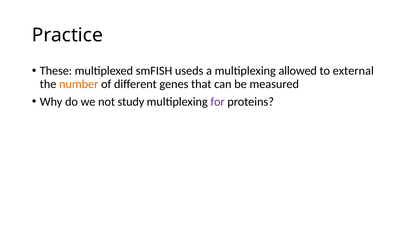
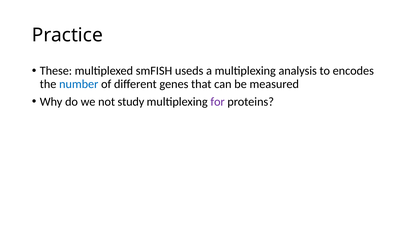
allowed: allowed -> analysis
external: external -> encodes
number colour: orange -> blue
